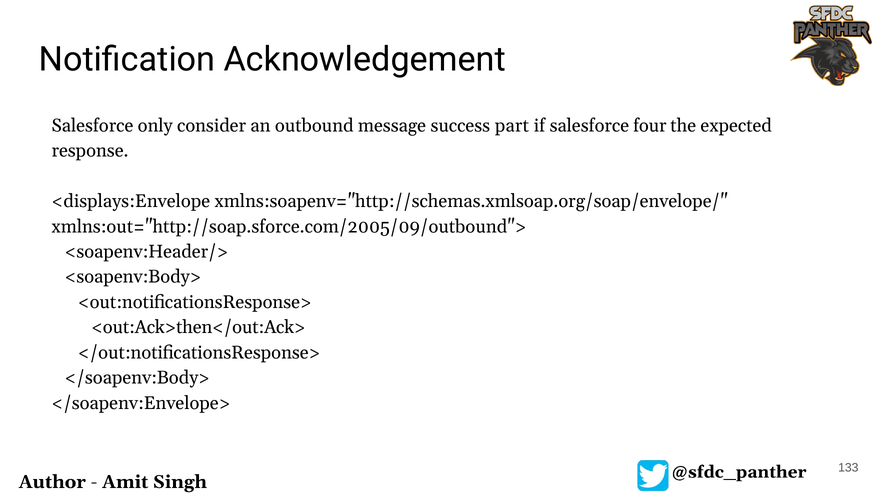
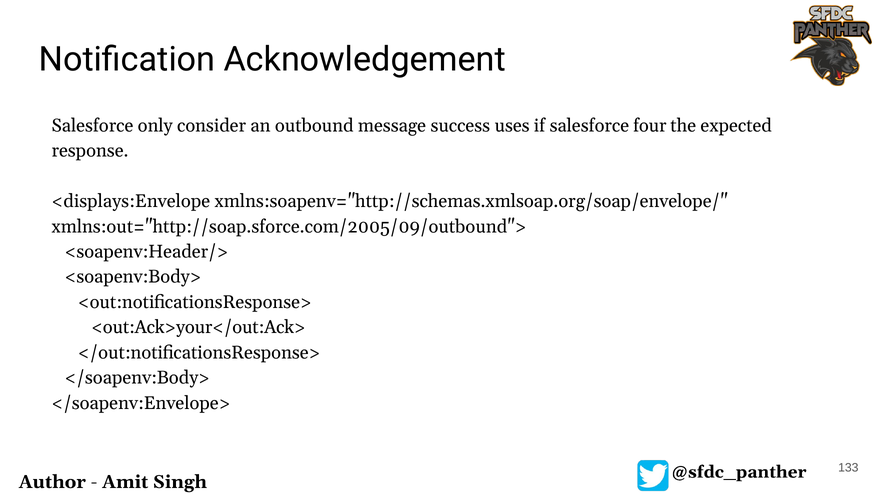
part: part -> uses
<out:Ack>then</out:Ack>: <out:Ack>then</out:Ack> -> <out:Ack>your</out:Ack>
